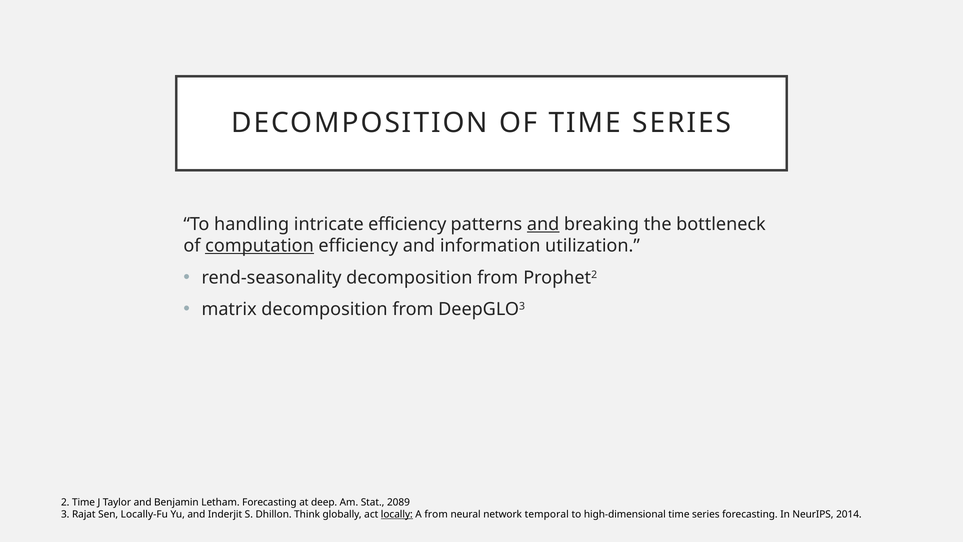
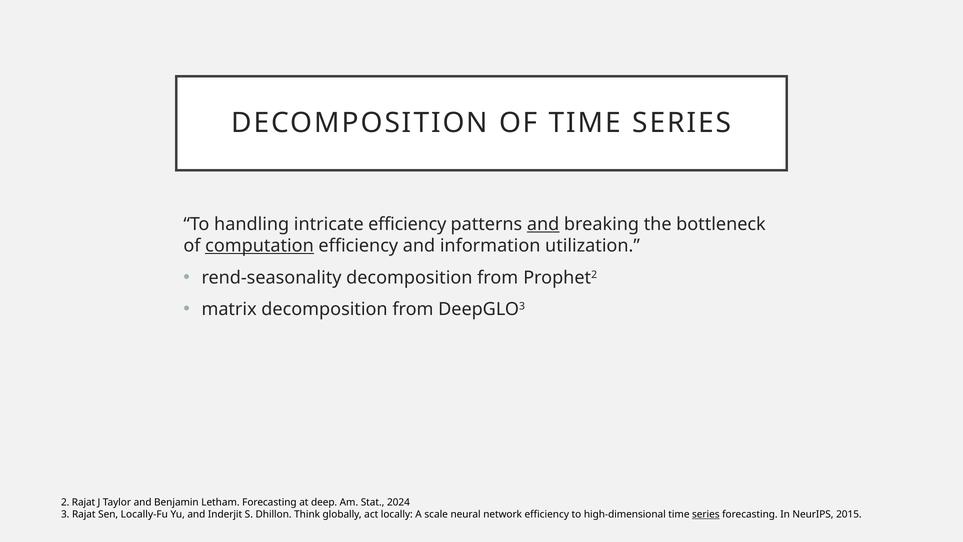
2 Time: Time -> Rajat
2089: 2089 -> 2024
locally underline: present -> none
A from: from -> scale
network temporal: temporal -> efficiency
series at (706, 514) underline: none -> present
2014: 2014 -> 2015
